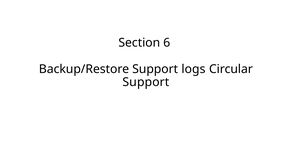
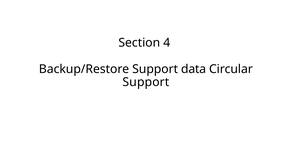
6: 6 -> 4
logs: logs -> data
